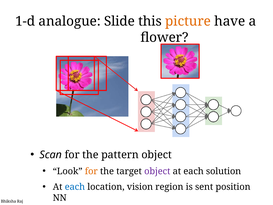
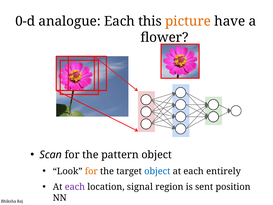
1-d: 1-d -> 0-d
analogue Slide: Slide -> Each
object at (157, 171) colour: purple -> blue
solution: solution -> entirely
each at (75, 187) colour: blue -> purple
vision: vision -> signal
